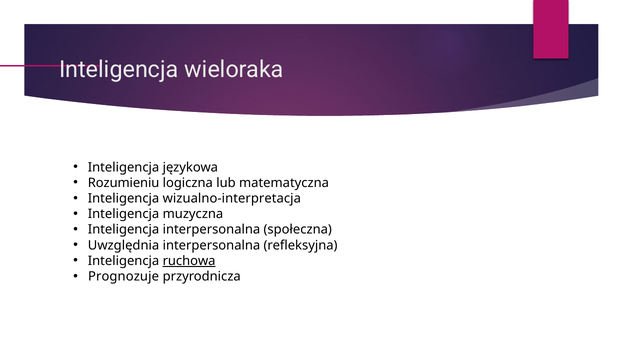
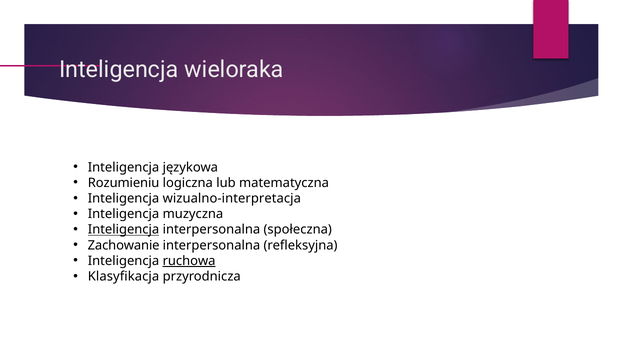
Inteligencja at (124, 229) underline: none -> present
Uwzględnia: Uwzględnia -> Zachowanie
Prognozuje: Prognozuje -> Klasyfikacja
